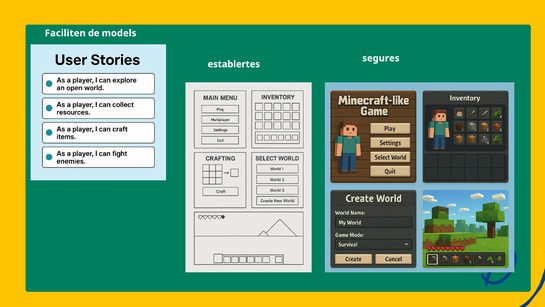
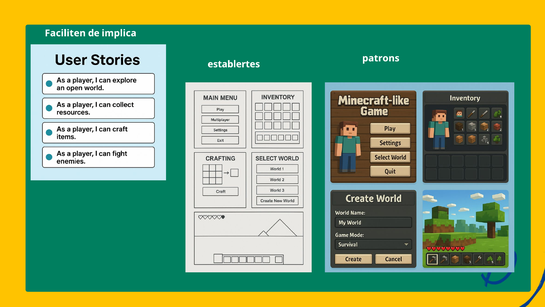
models: models -> implica
segures: segures -> patrons
